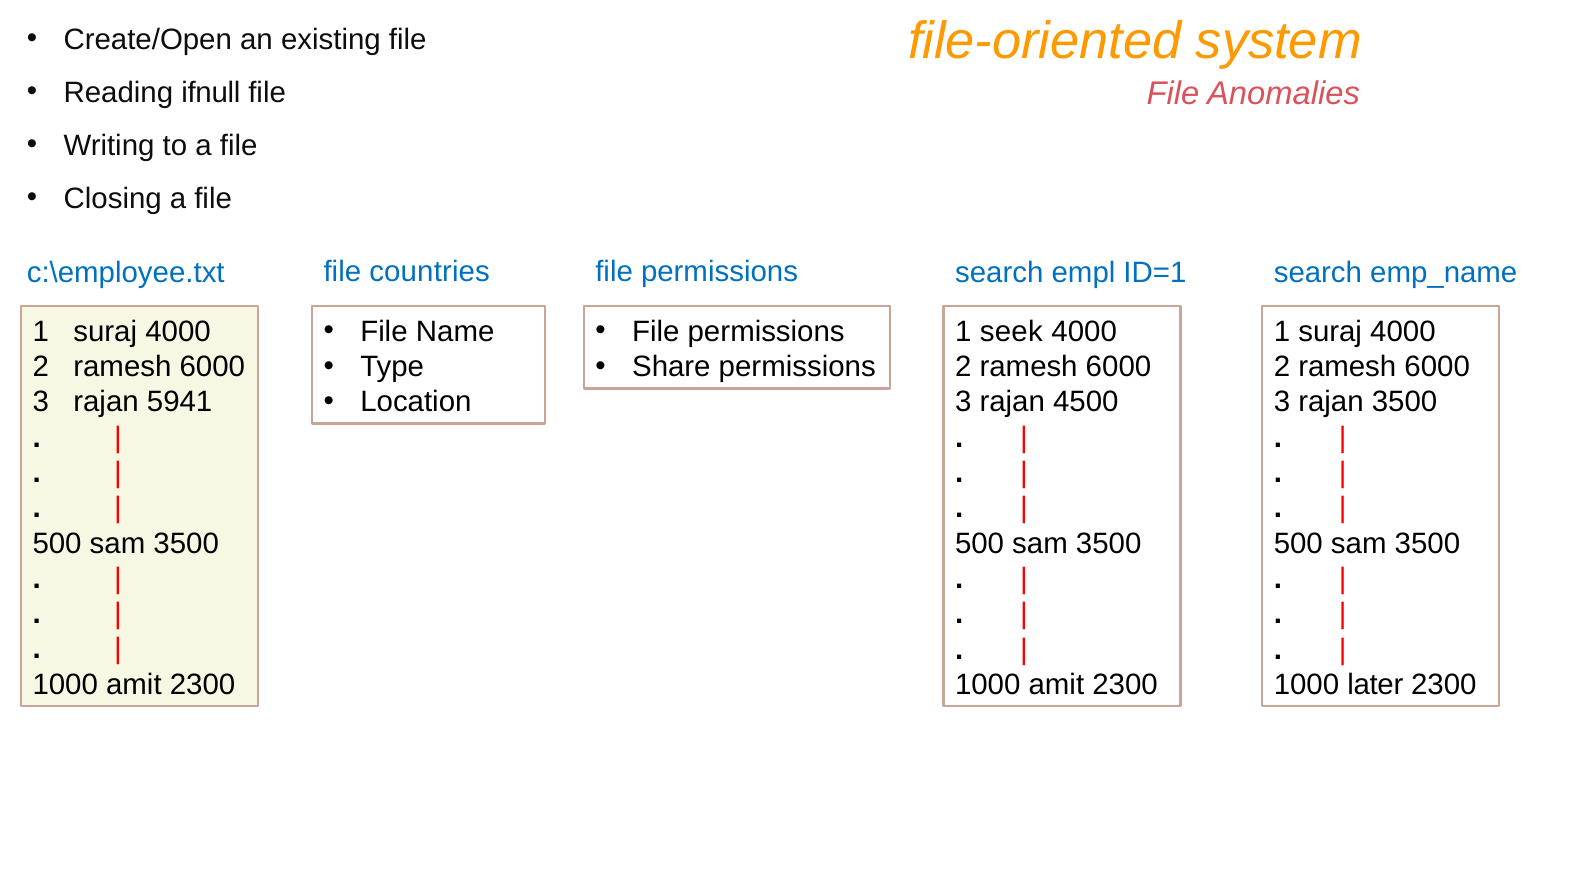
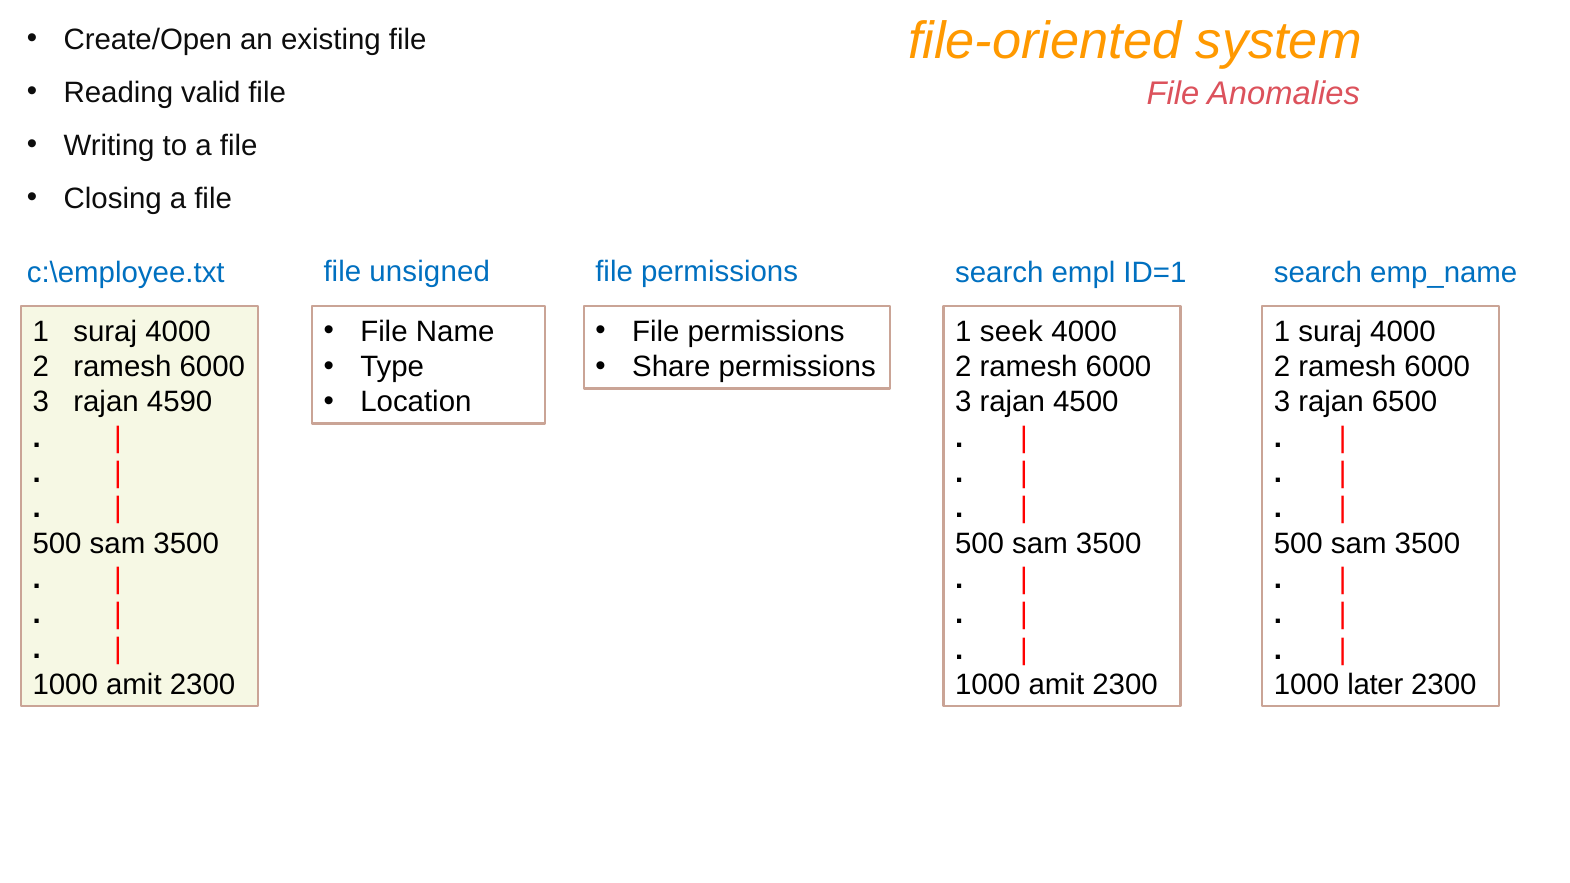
ifnull: ifnull -> valid
countries: countries -> unsigned
5941: 5941 -> 4590
rajan 3500: 3500 -> 6500
